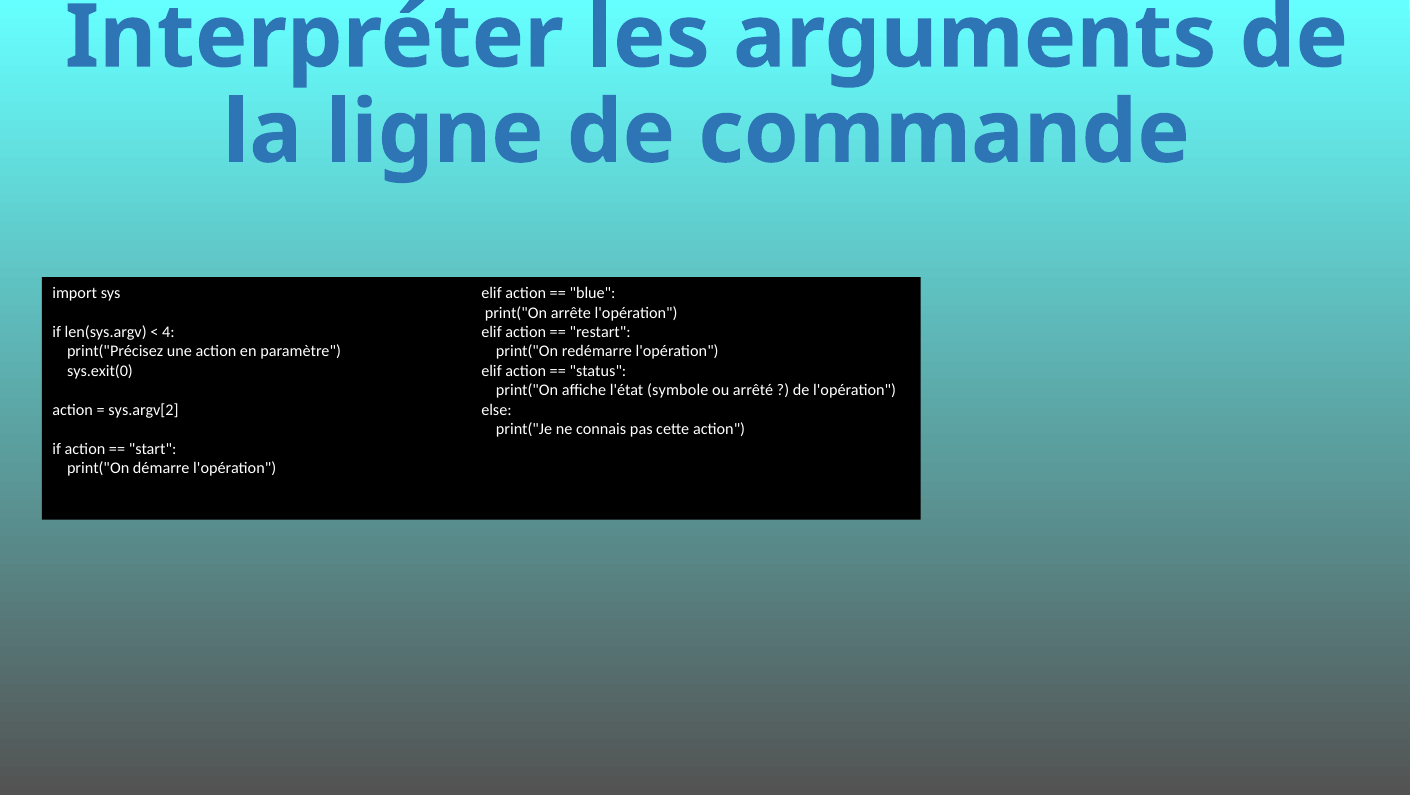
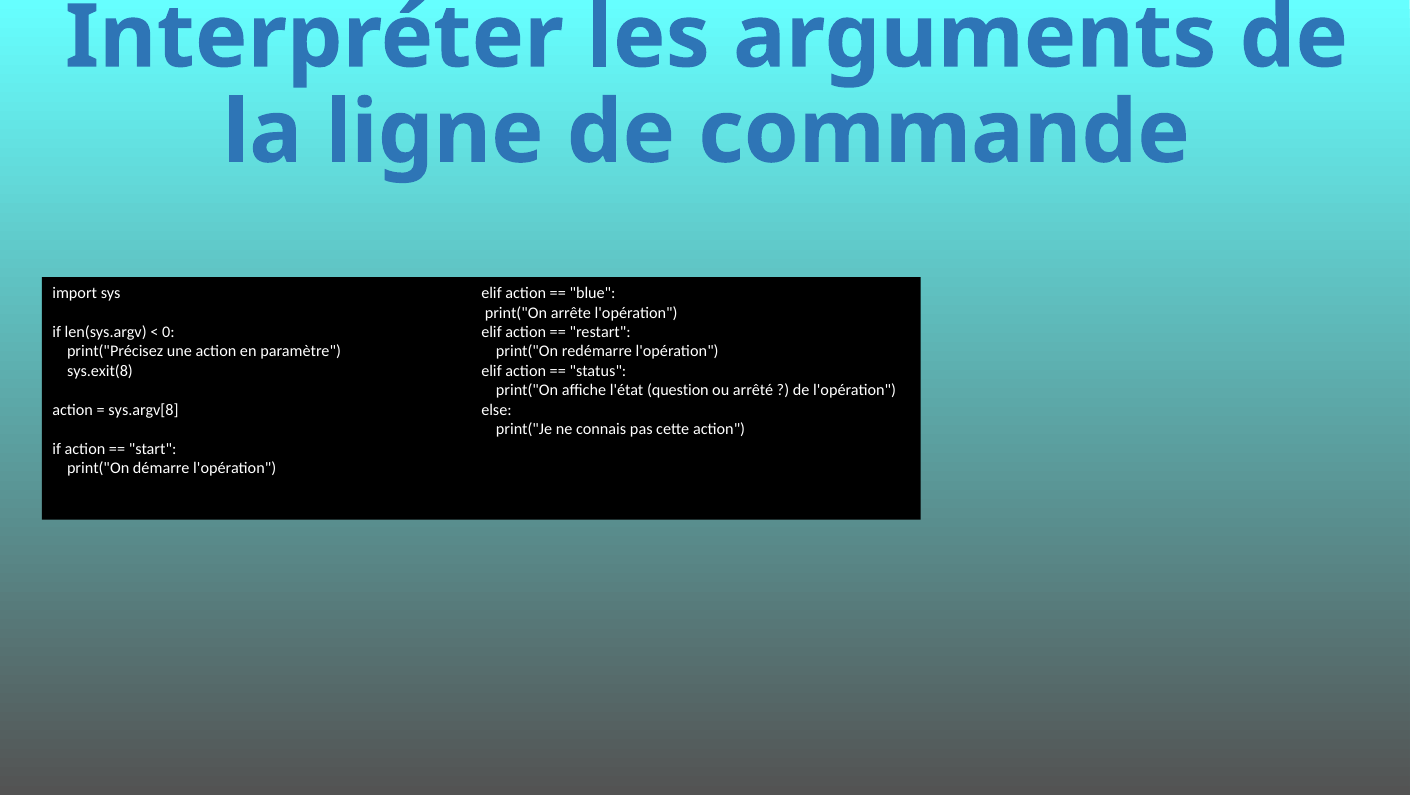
4: 4 -> 0
sys.exit(0: sys.exit(0 -> sys.exit(8
symbole: symbole -> question
sys.argv[2: sys.argv[2 -> sys.argv[8
